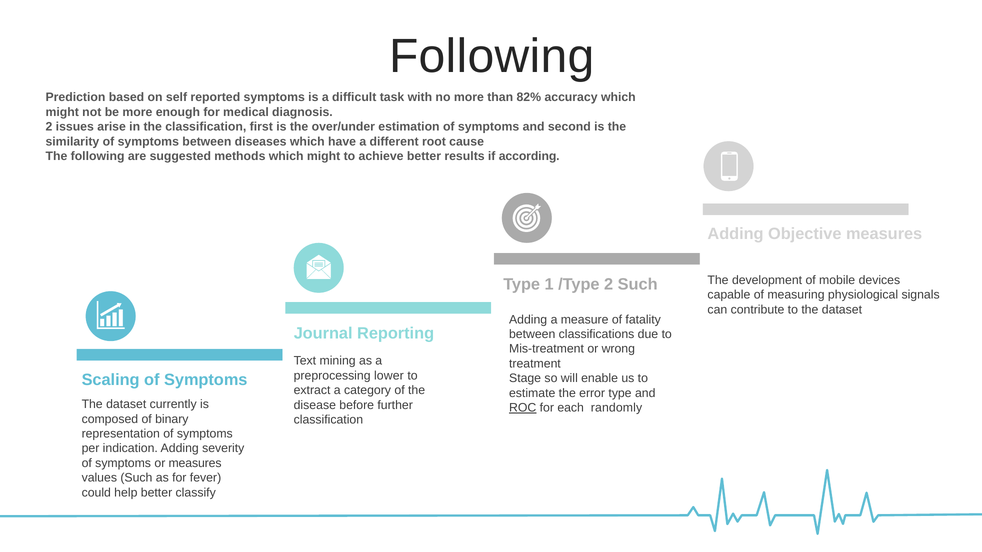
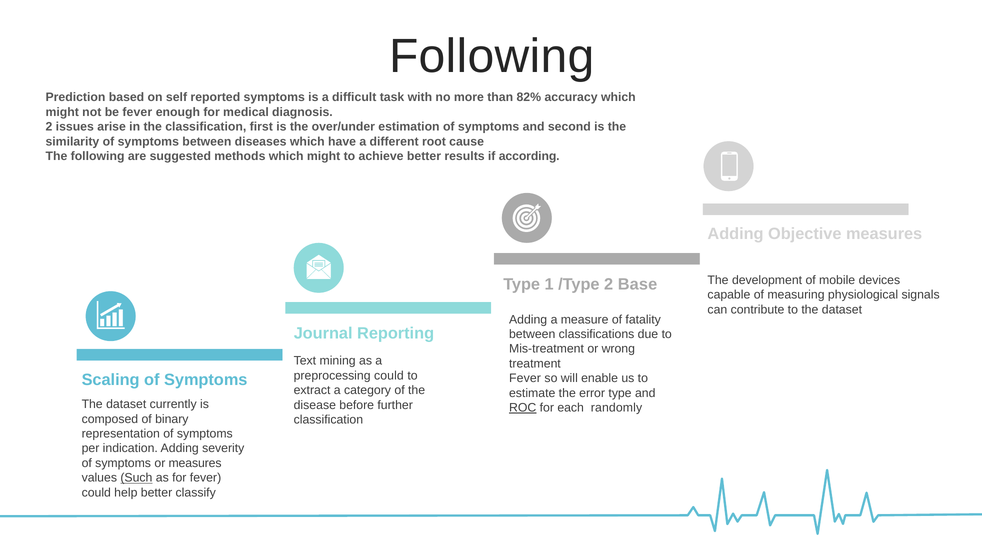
be more: more -> fever
2 Such: Such -> Base
preprocessing lower: lower -> could
Stage at (525, 379): Stage -> Fever
Such at (136, 478) underline: none -> present
